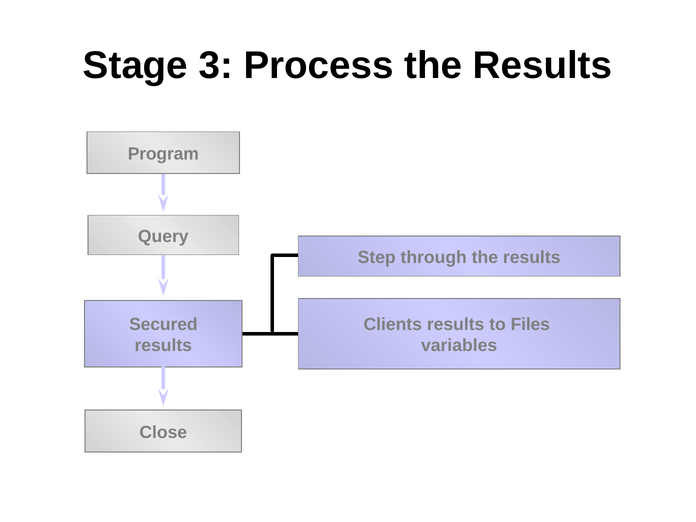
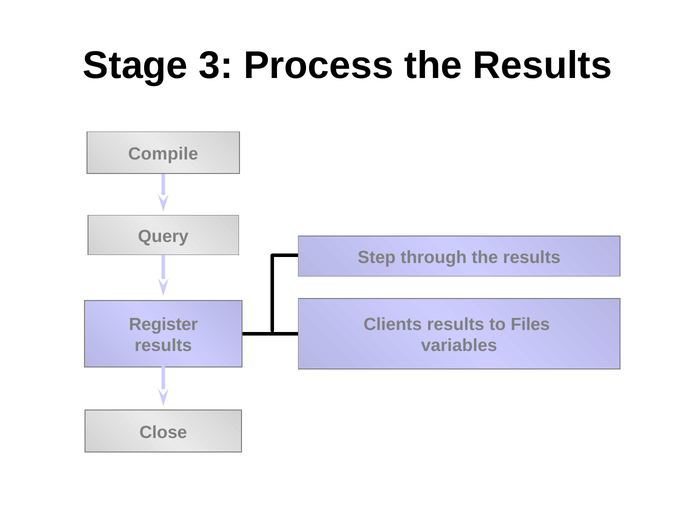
Program: Program -> Compile
Secured: Secured -> Register
